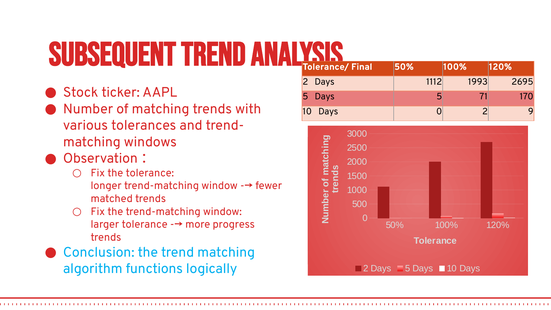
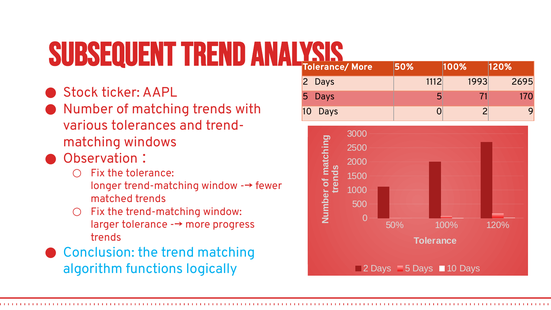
Final at (362, 67): Final -> More
